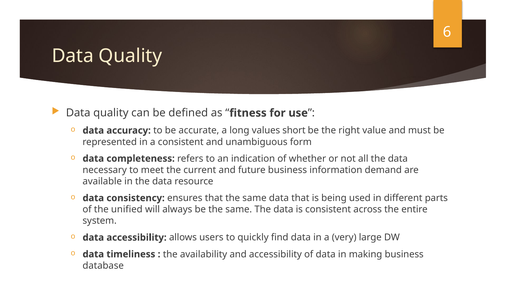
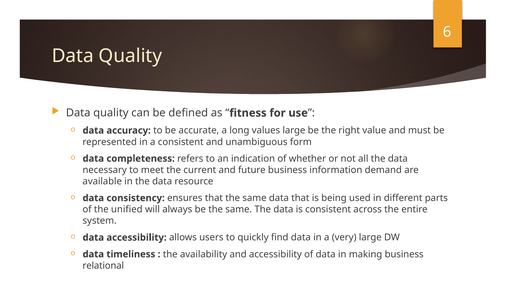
values short: short -> large
database: database -> relational
